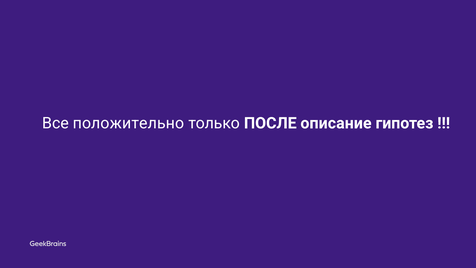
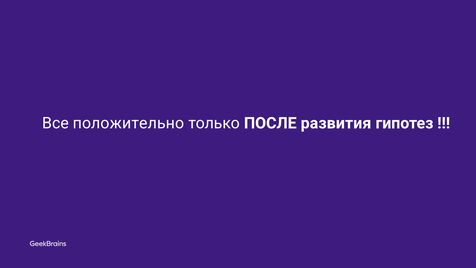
описание: описание -> развития
